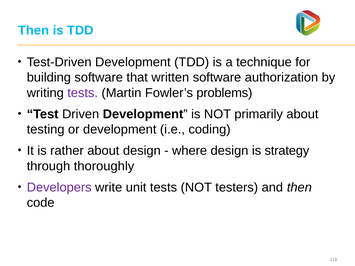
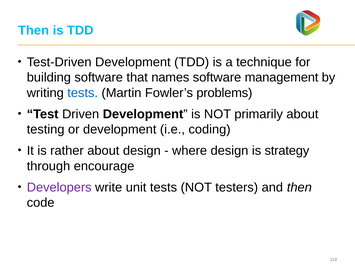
written: written -> names
authorization: authorization -> management
tests at (83, 93) colour: purple -> blue
thoroughly: thoroughly -> encourage
